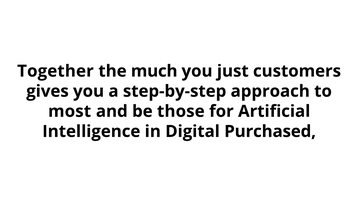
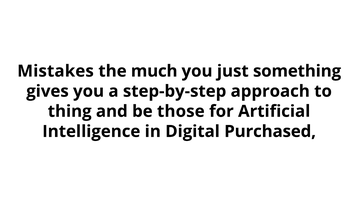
Together: Together -> Mistakes
customers: customers -> something
most: most -> thing
